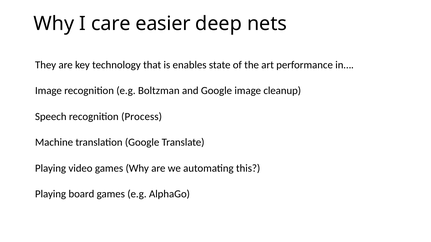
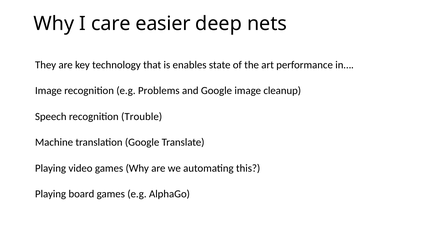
Boltzman: Boltzman -> Problems
Process: Process -> Trouble
